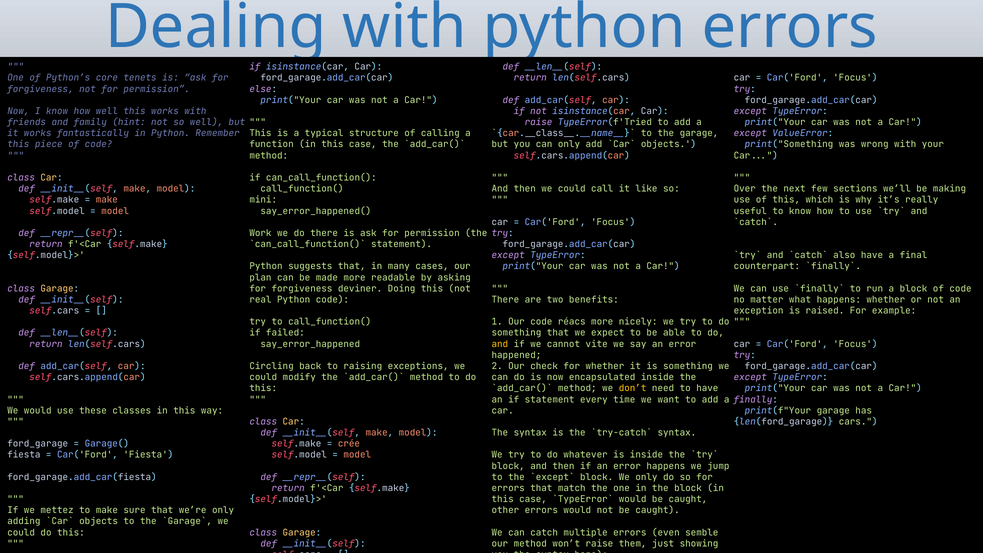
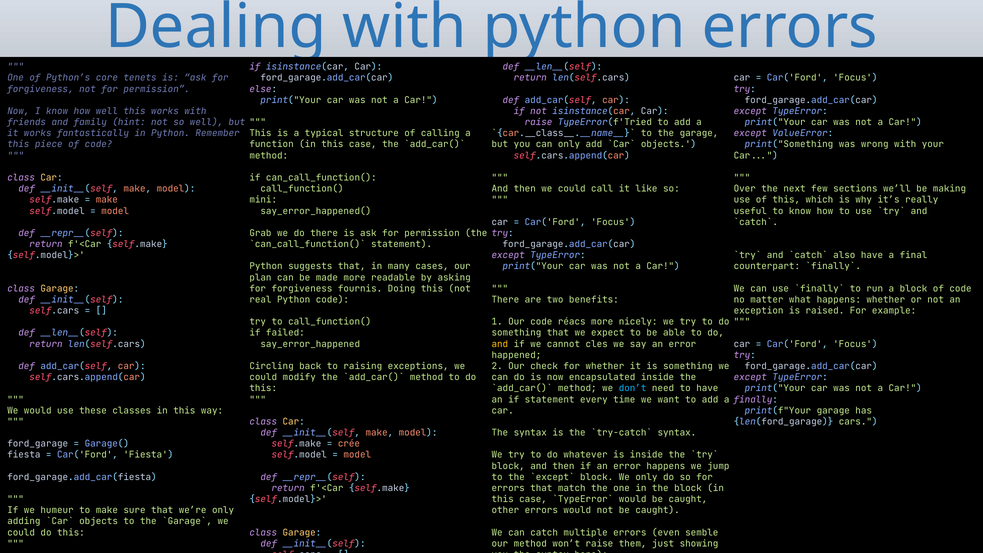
Work: Work -> Grab
deviner: deviner -> fournis
vite: vite -> cles
don’t colour: yellow -> light blue
mettez: mettez -> humeur
